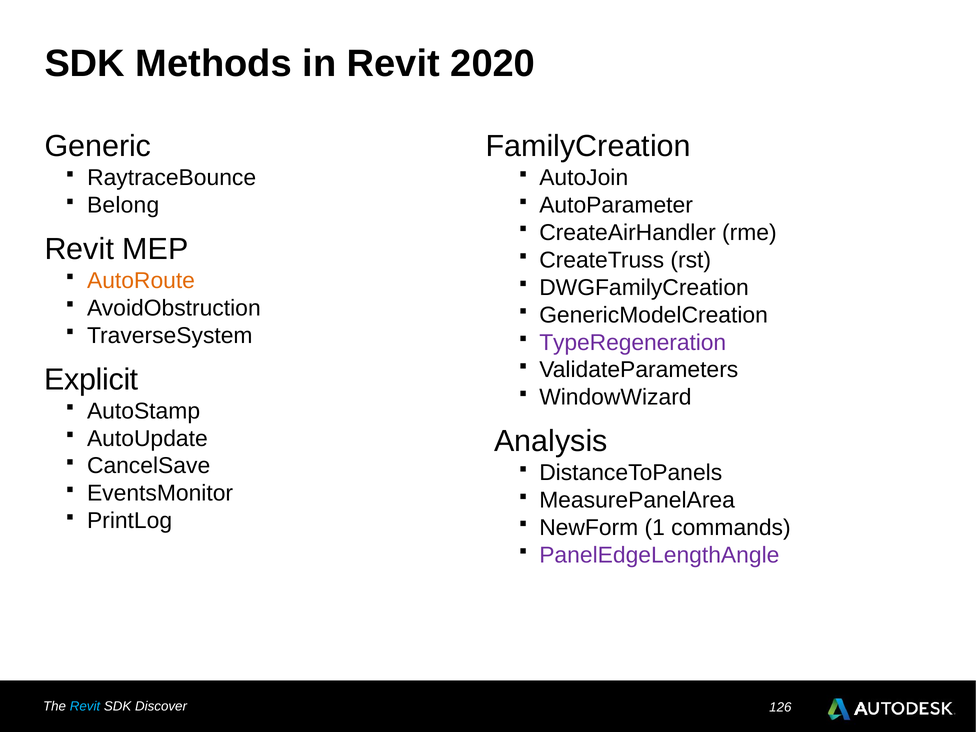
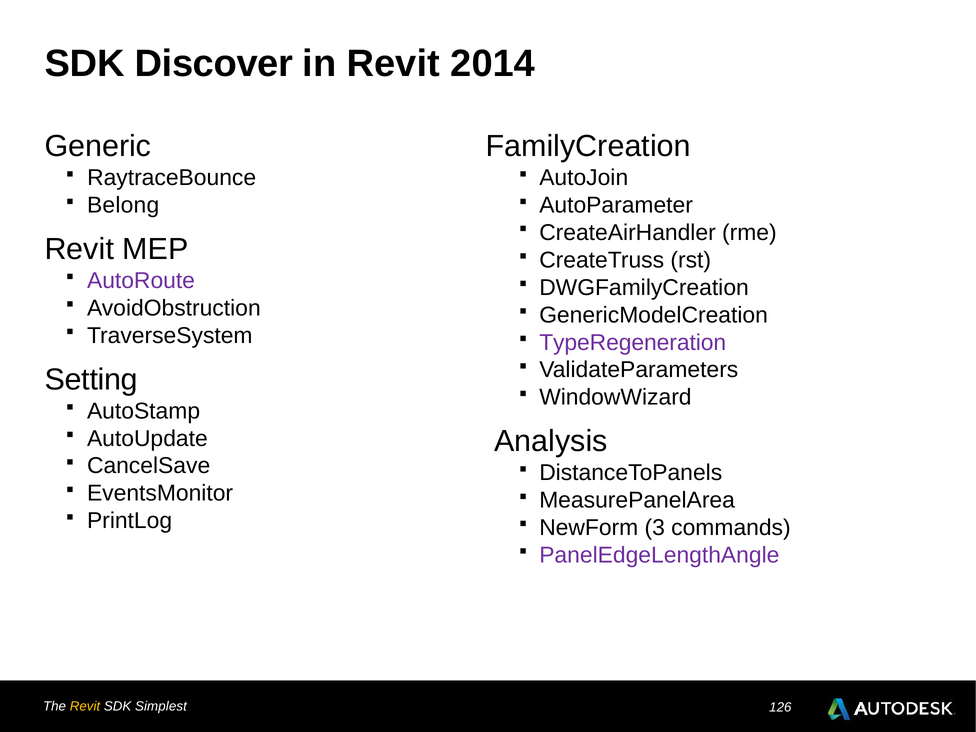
Methods: Methods -> Discover
2020: 2020 -> 2014
AutoRoute colour: orange -> purple
Explicit: Explicit -> Setting
1: 1 -> 3
Revit at (85, 706) colour: light blue -> yellow
Discover: Discover -> Simplest
